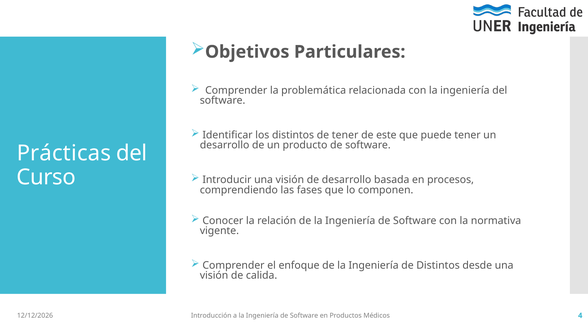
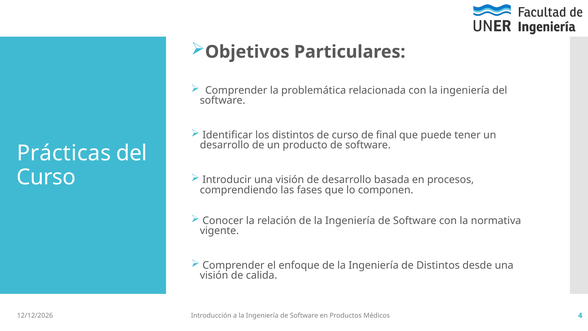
de tener: tener -> curso
este: este -> final
